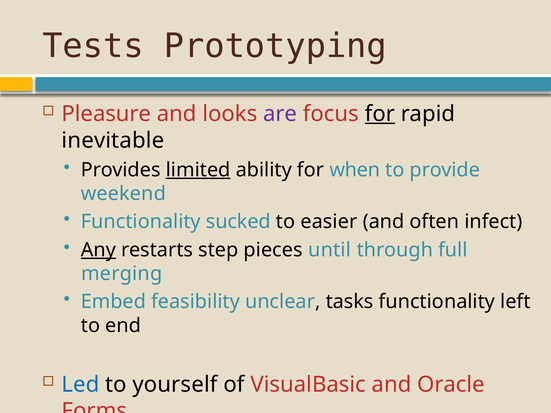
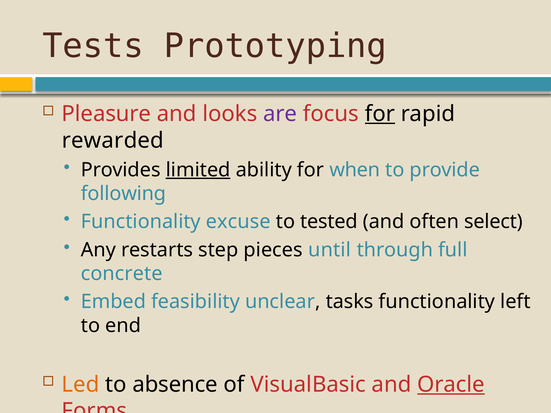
inevitable: inevitable -> rewarded
weekend: weekend -> following
sucked: sucked -> excuse
easier: easier -> tested
infect: infect -> select
Any underline: present -> none
merging: merging -> concrete
Led colour: blue -> orange
yourself: yourself -> absence
Oracle underline: none -> present
